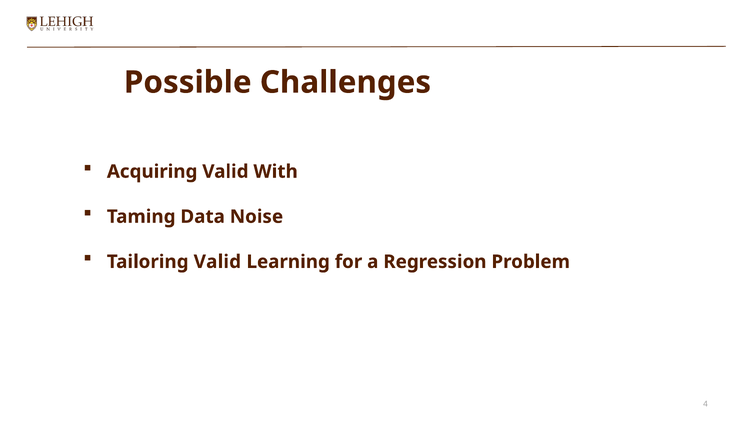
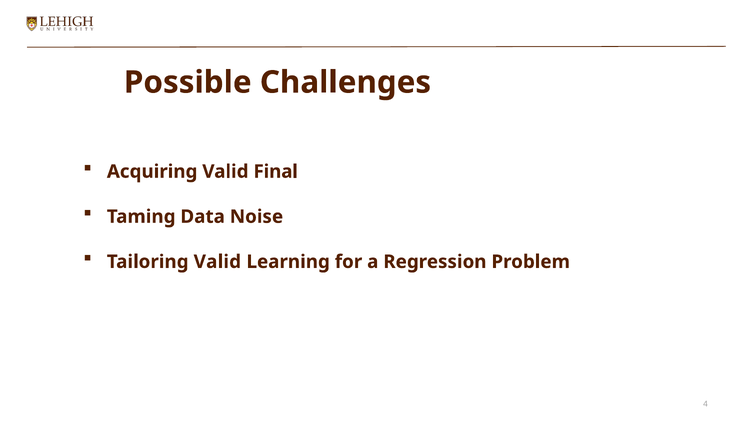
With: With -> Final
